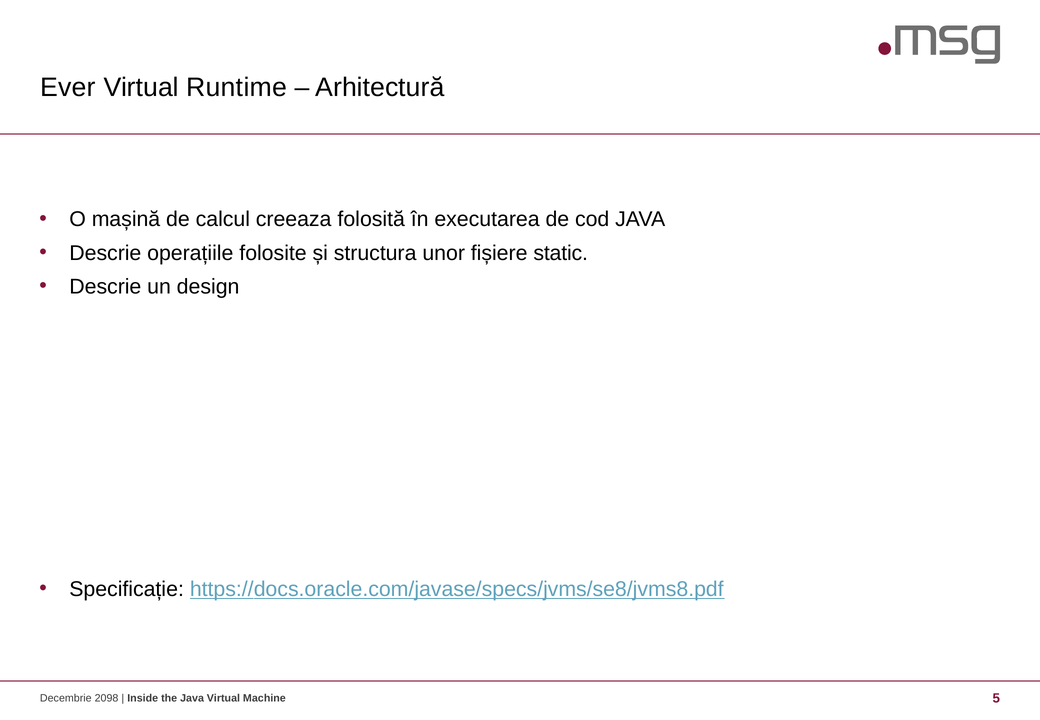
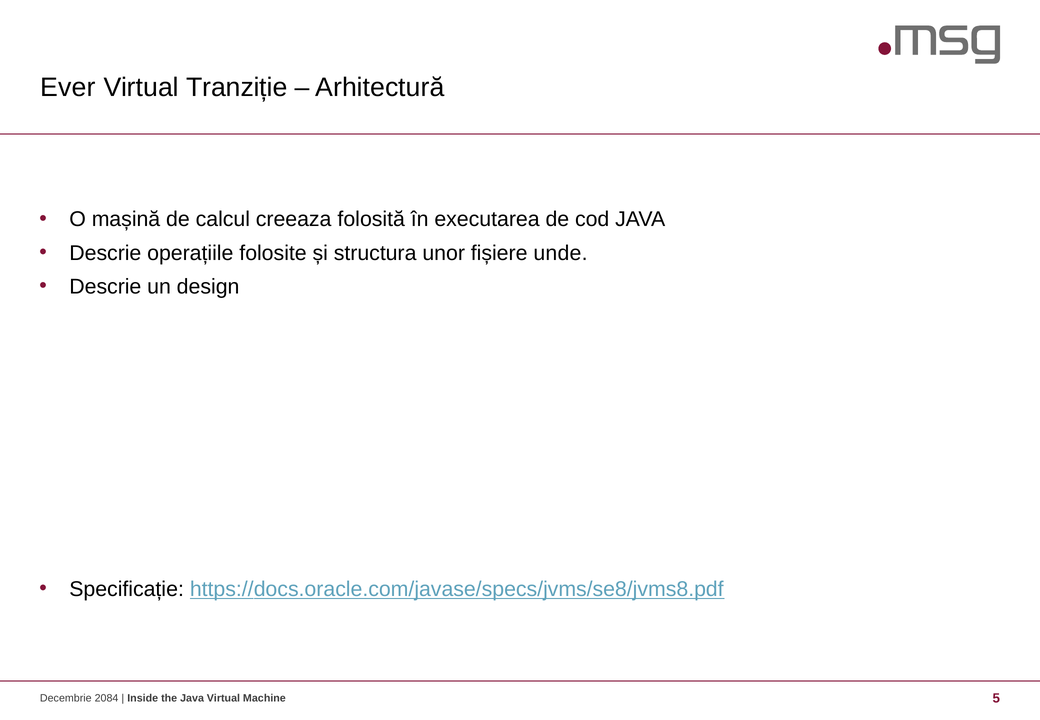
Runtime: Runtime -> Tranziție
static: static -> unde
2098: 2098 -> 2084
